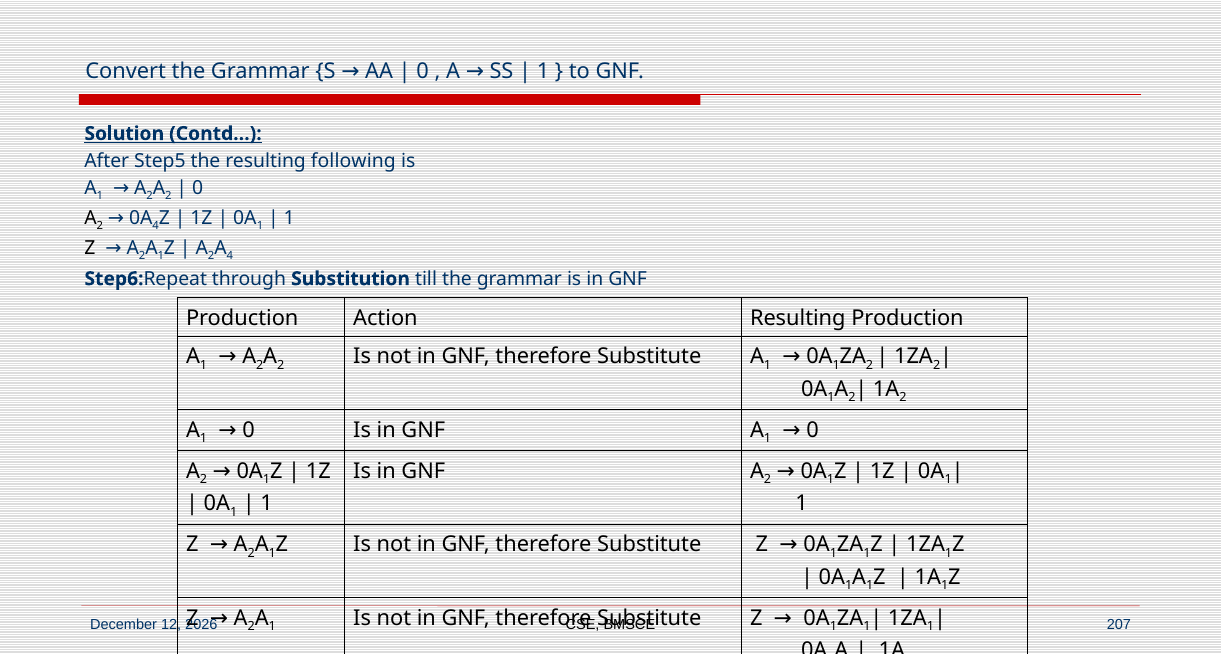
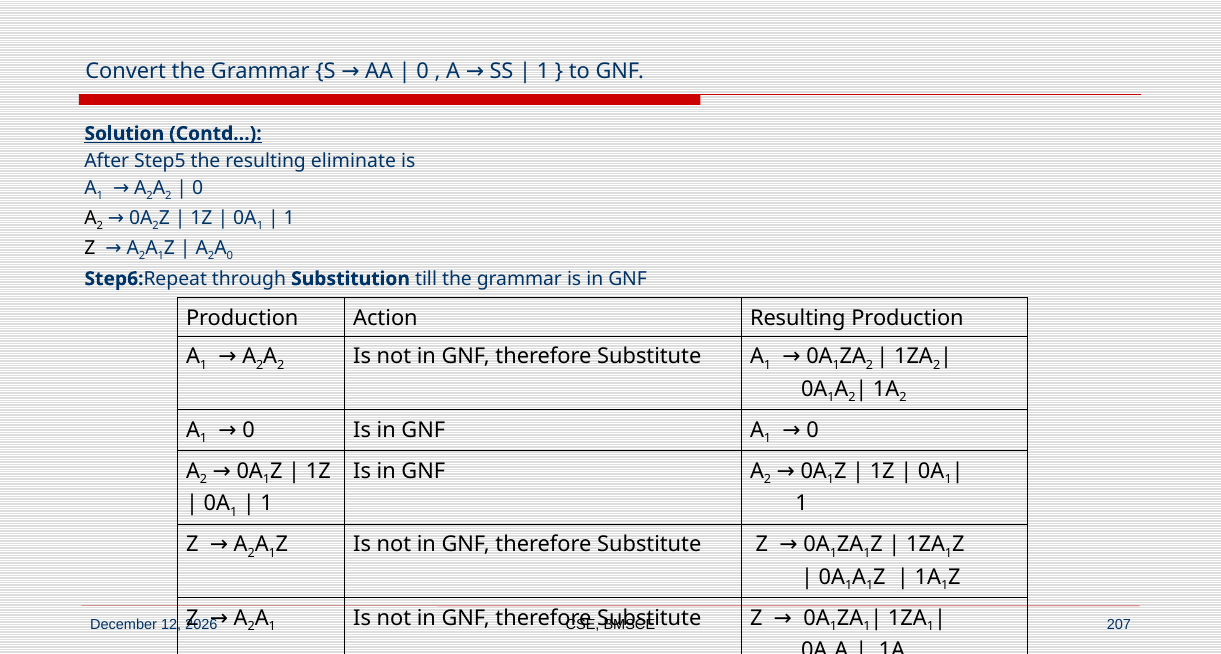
following: following -> eliminate
4 at (156, 226): 4 -> 2
A 4: 4 -> 0
